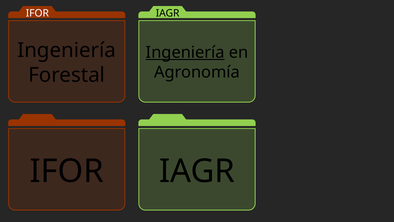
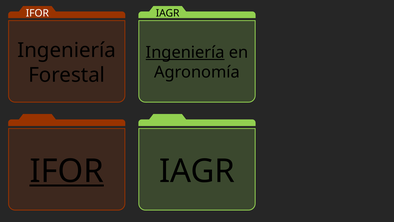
IFOR at (67, 171) underline: none -> present
